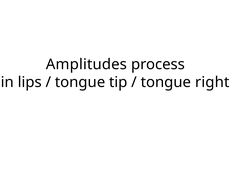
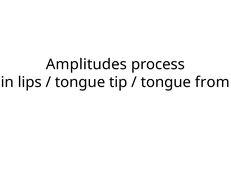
right: right -> from
